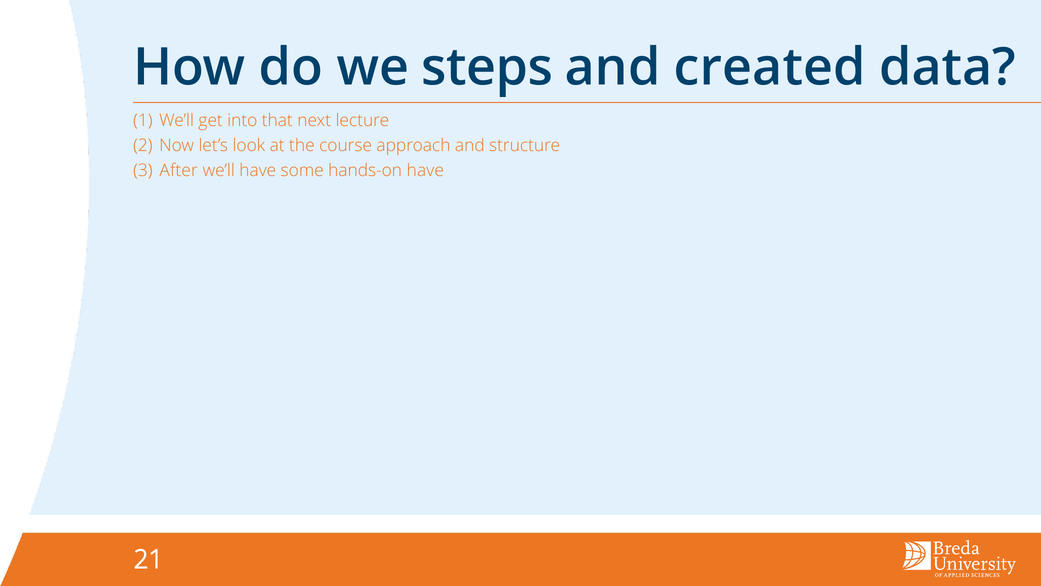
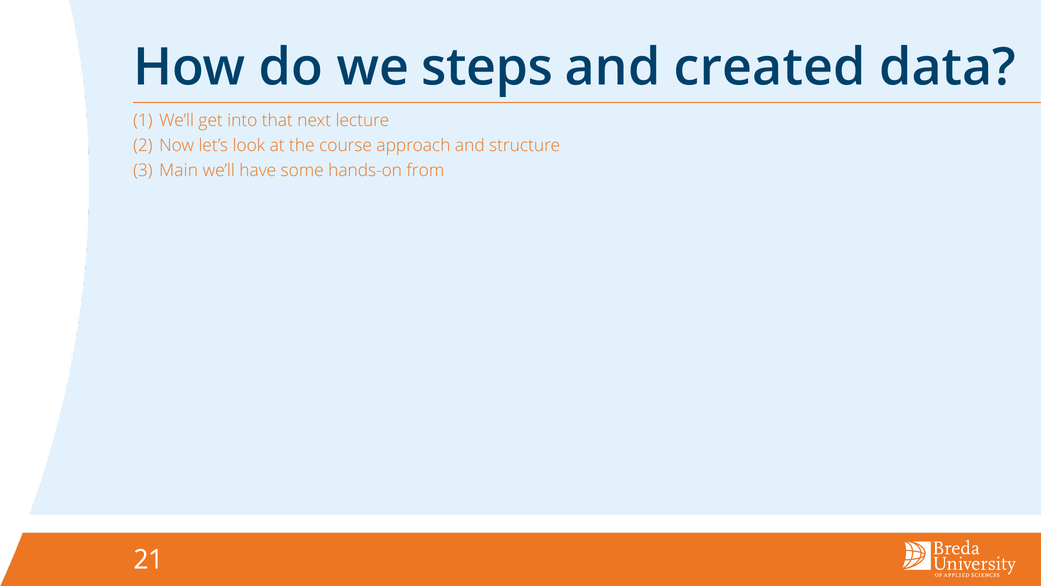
After: After -> Main
hands-on have: have -> from
